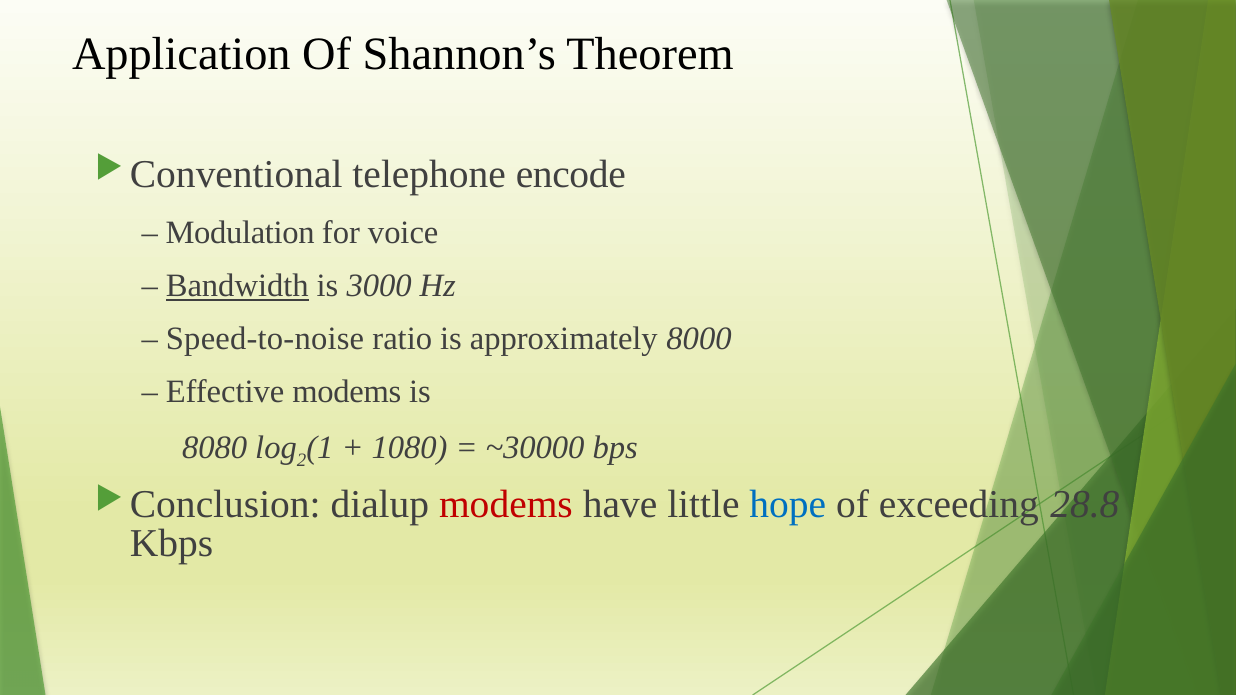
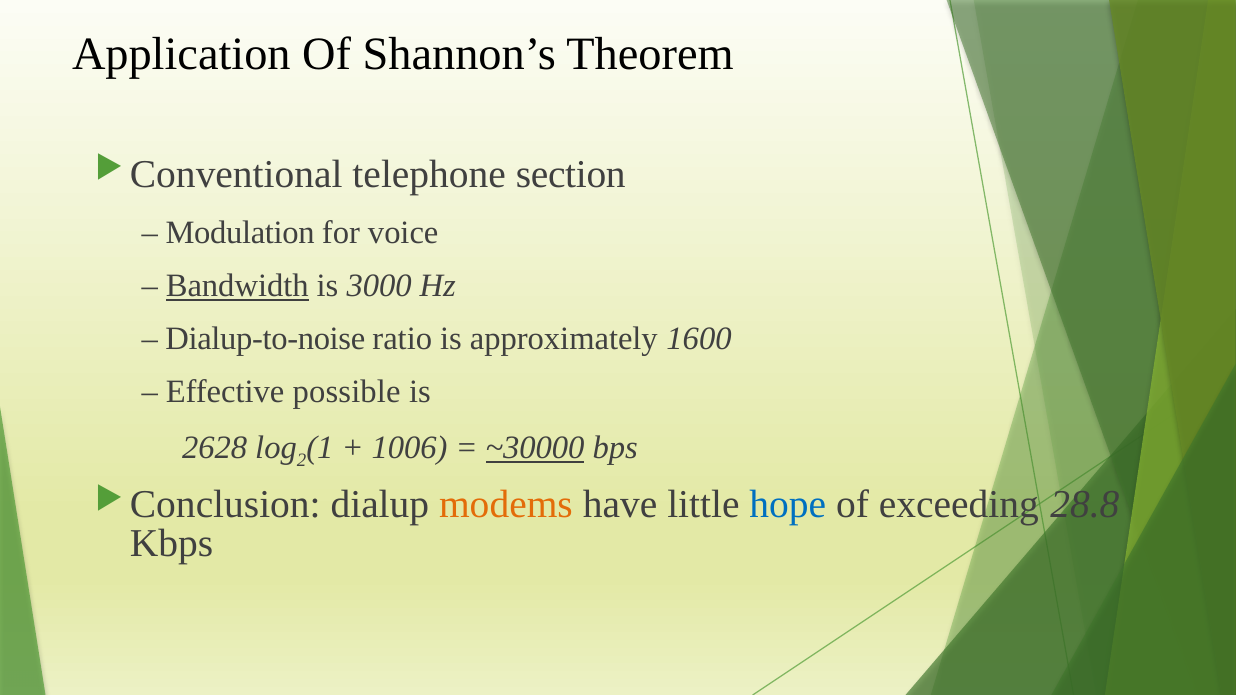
encode: encode -> section
Speed-to-noise: Speed-to-noise -> Dialup-to-noise
8000: 8000 -> 1600
Effective modems: modems -> possible
8080: 8080 -> 2628
1080: 1080 -> 1006
~30000 underline: none -> present
modems at (506, 505) colour: red -> orange
